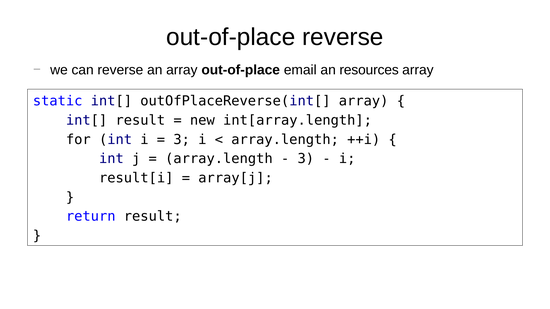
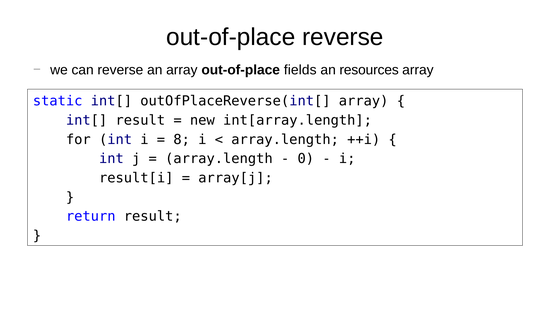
email: email -> fields
3 at (182, 140): 3 -> 8
3 at (306, 159): 3 -> 0
